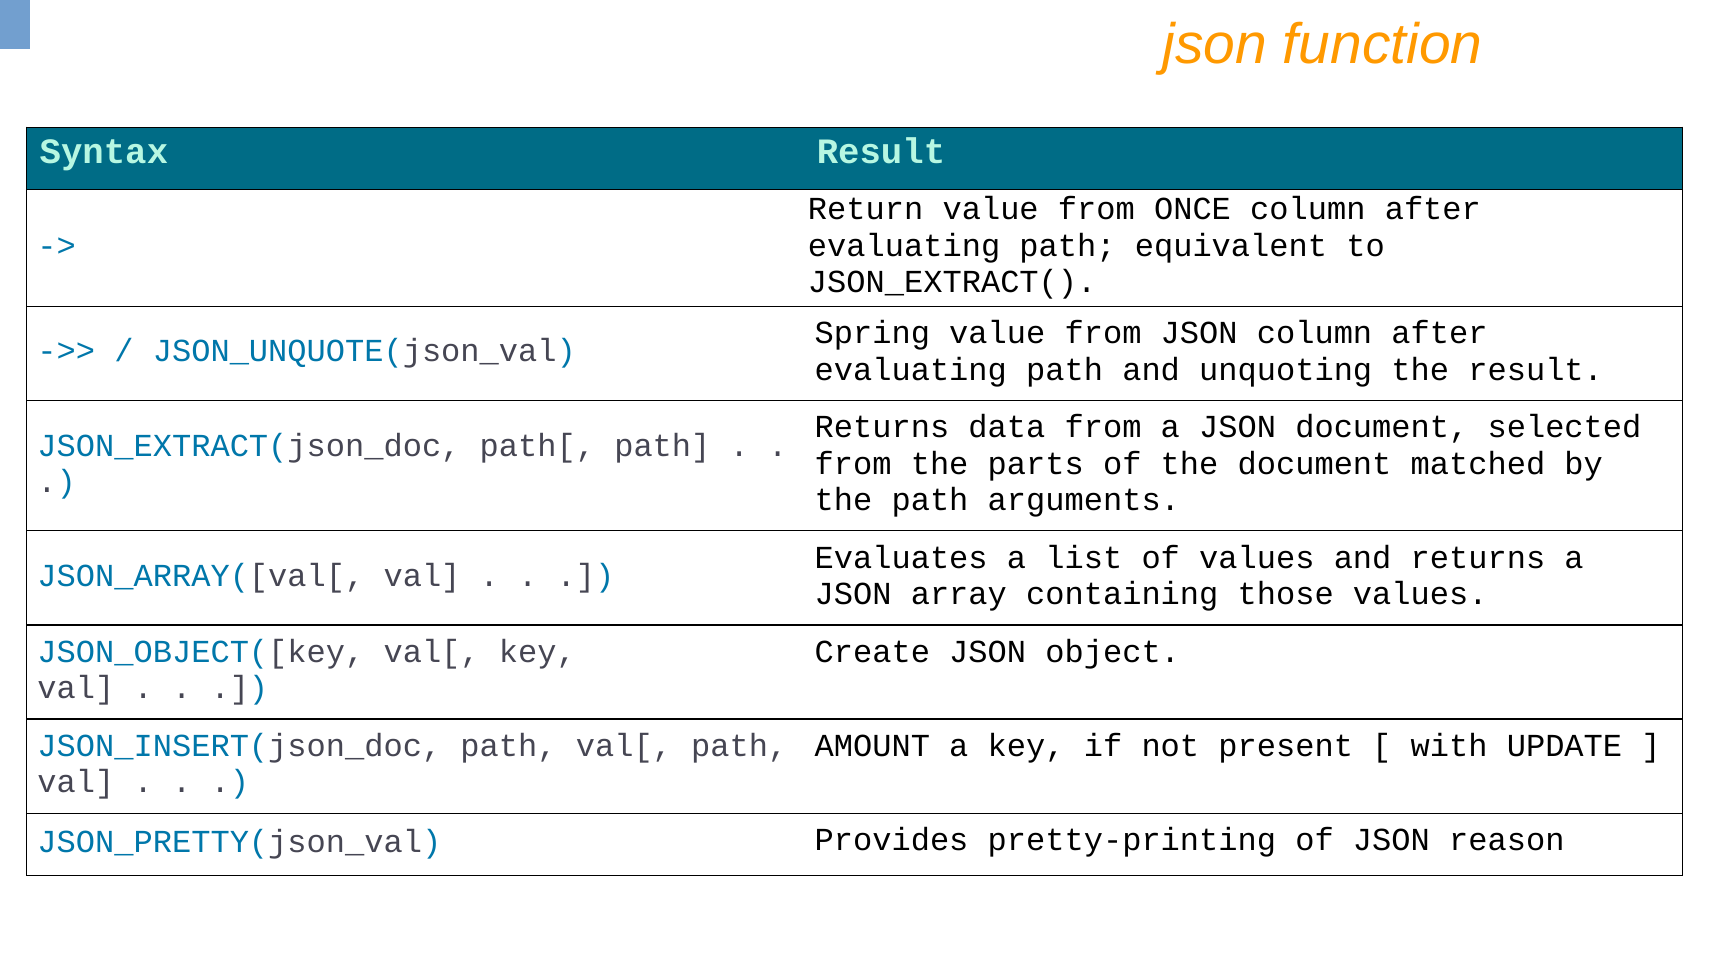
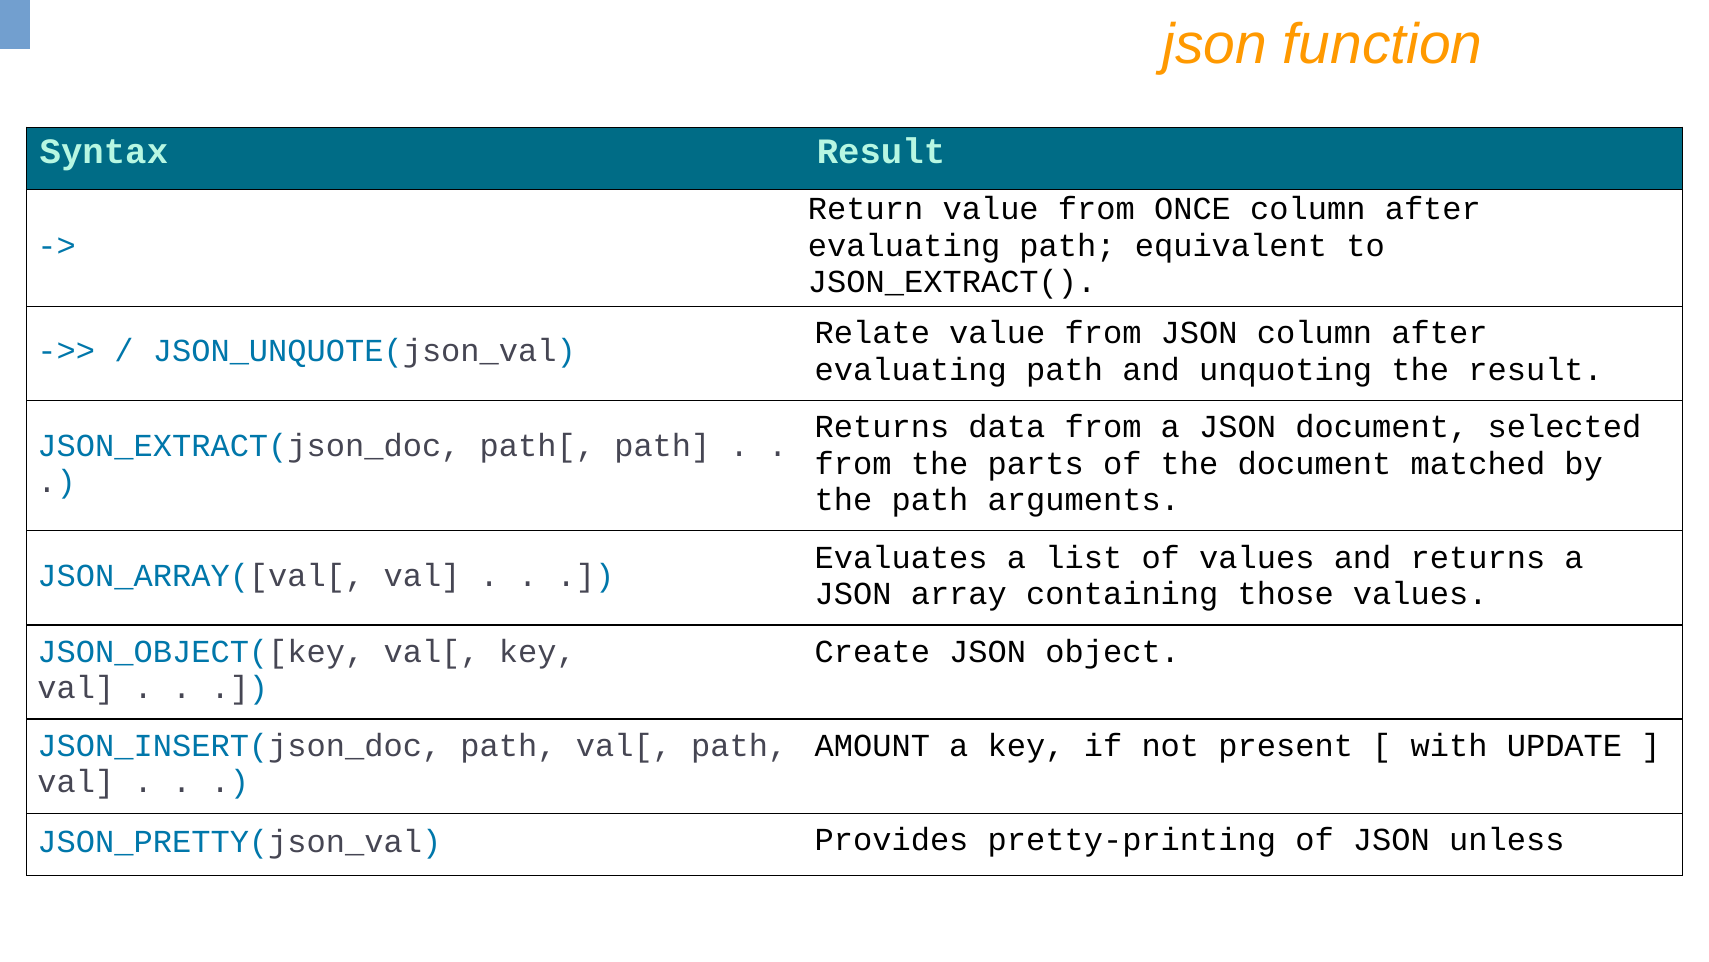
Spring: Spring -> Relate
reason: reason -> unless
